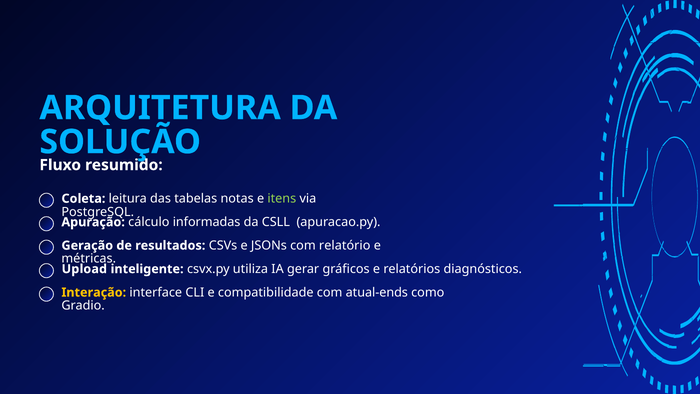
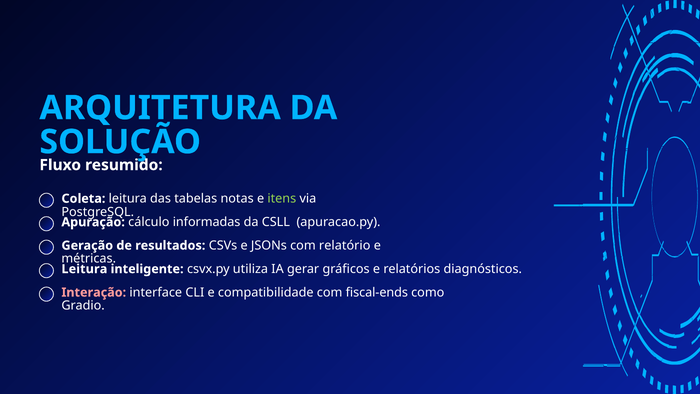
Upload at (84, 269): Upload -> Leitura
Interação colour: yellow -> pink
atual-ends: atual-ends -> fiscal-ends
